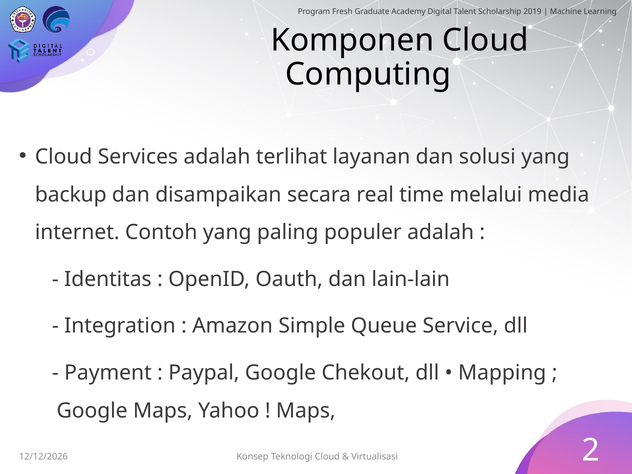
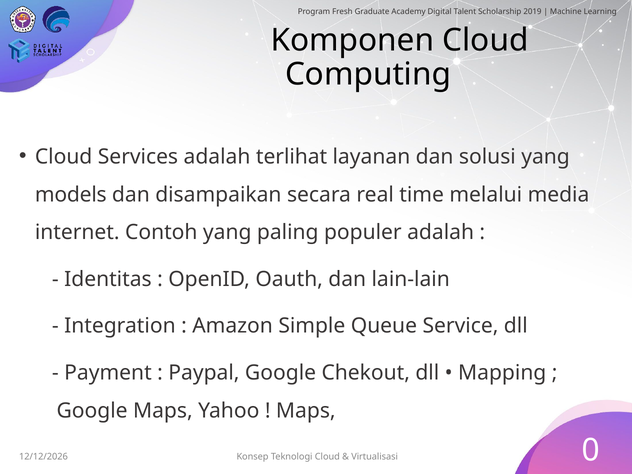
backup: backup -> models
2: 2 -> 0
